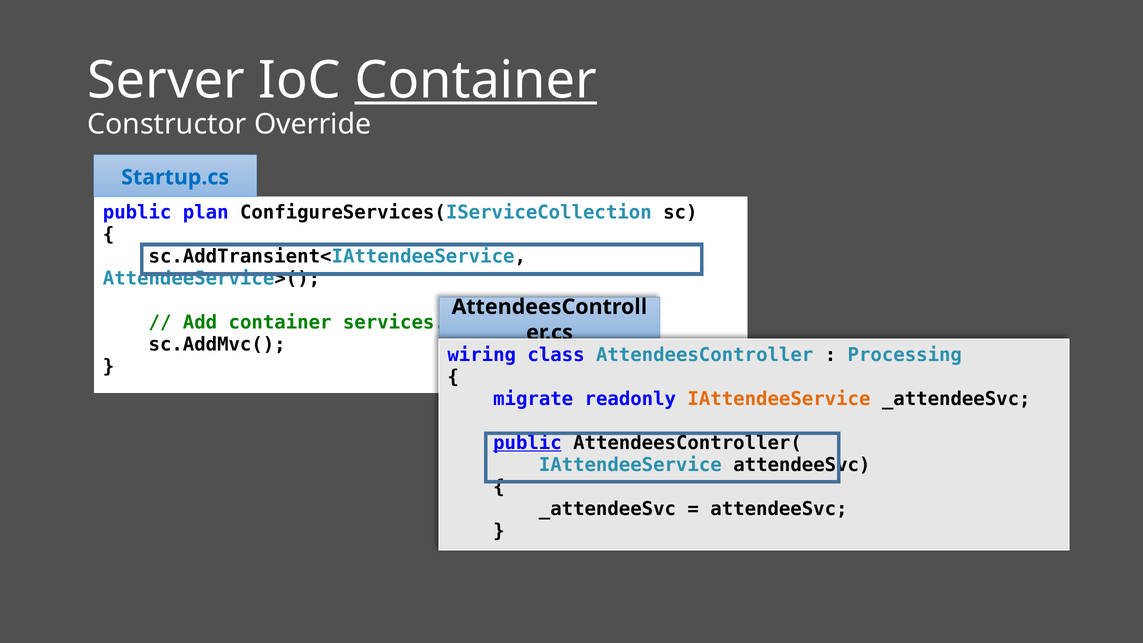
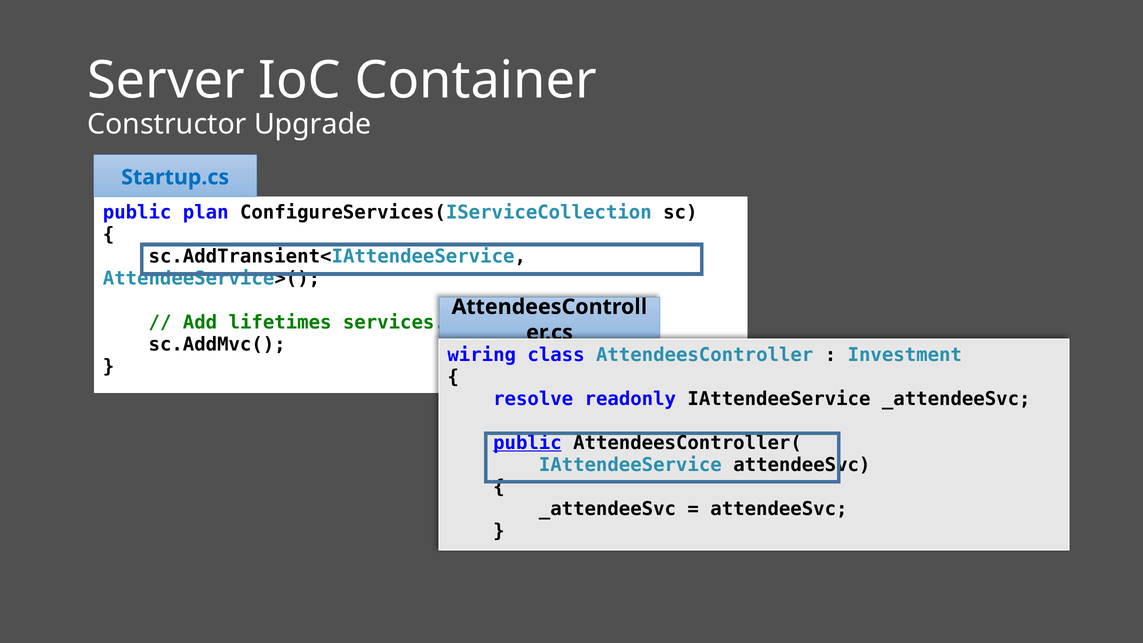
Container at (476, 81) underline: present -> none
Override: Override -> Upgrade
Add container: container -> lifetimes
Processing: Processing -> Investment
migrate: migrate -> resolve
IAttendeeService at (779, 399) colour: orange -> black
